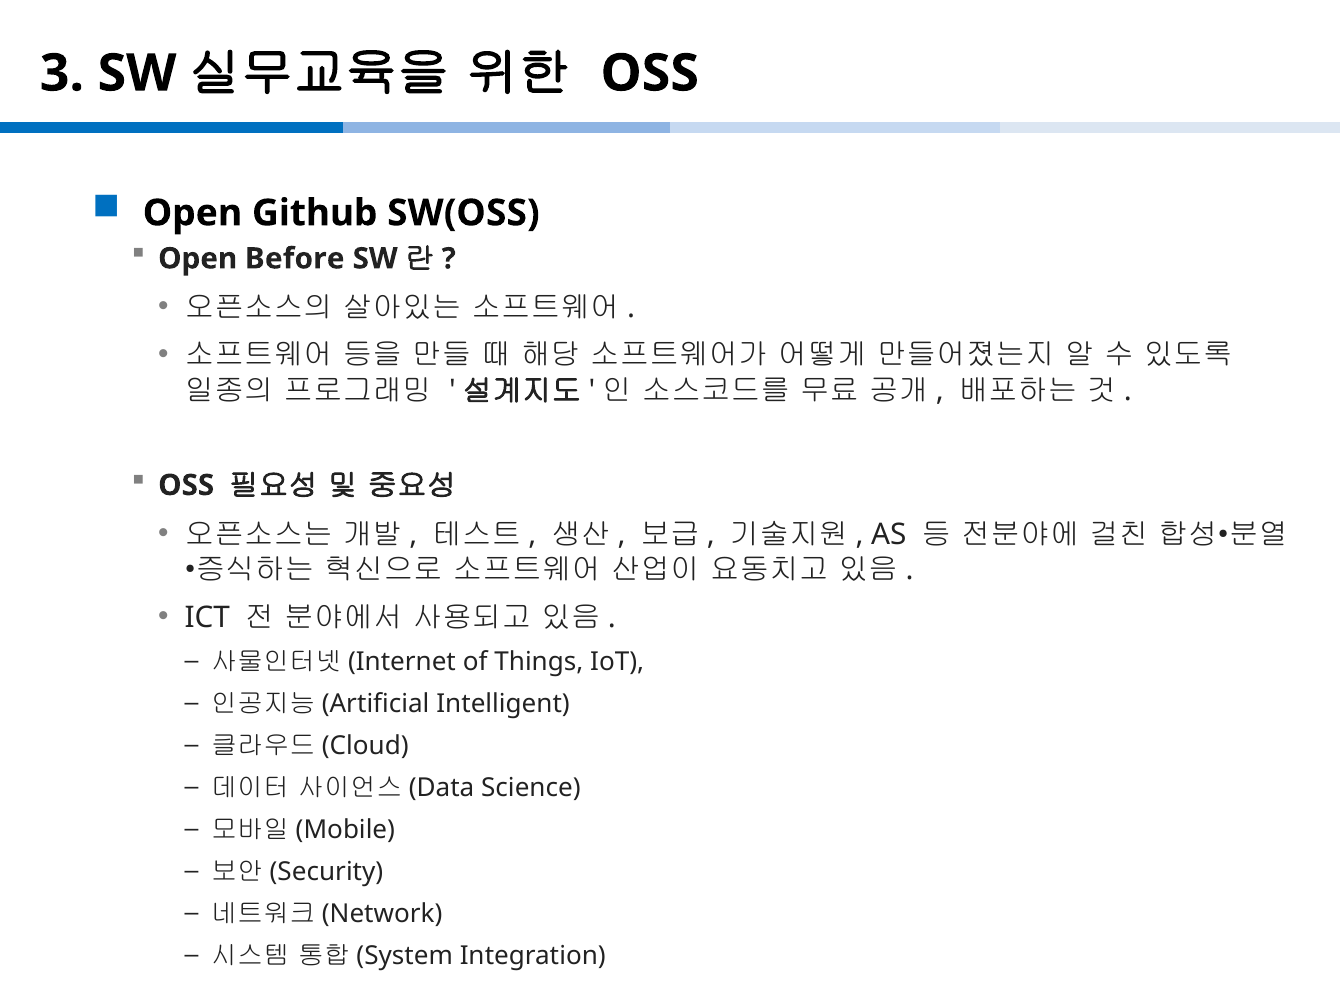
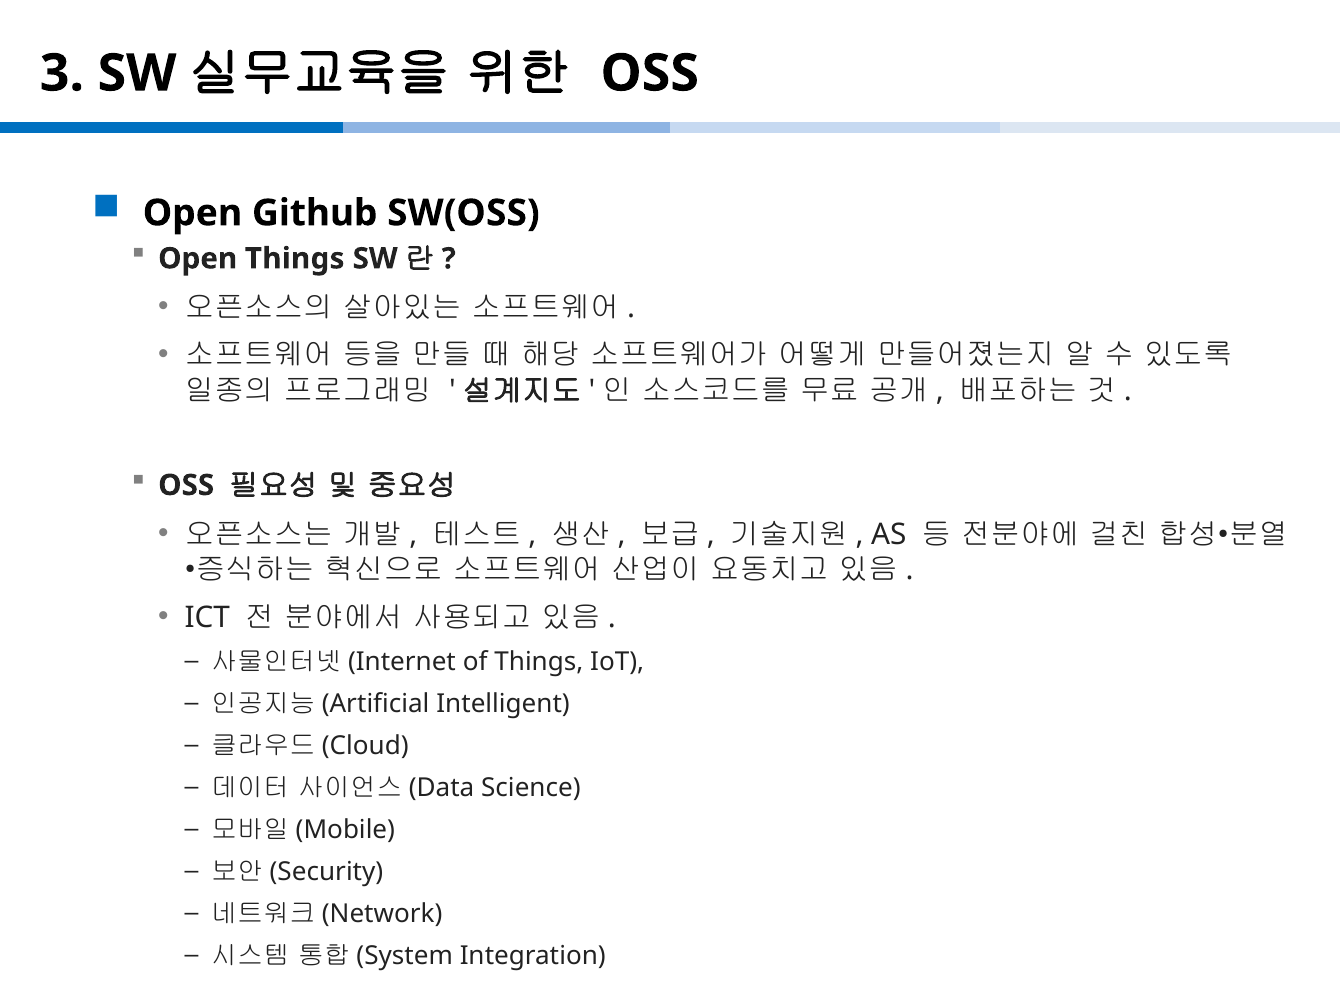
Open Before: Before -> Things
